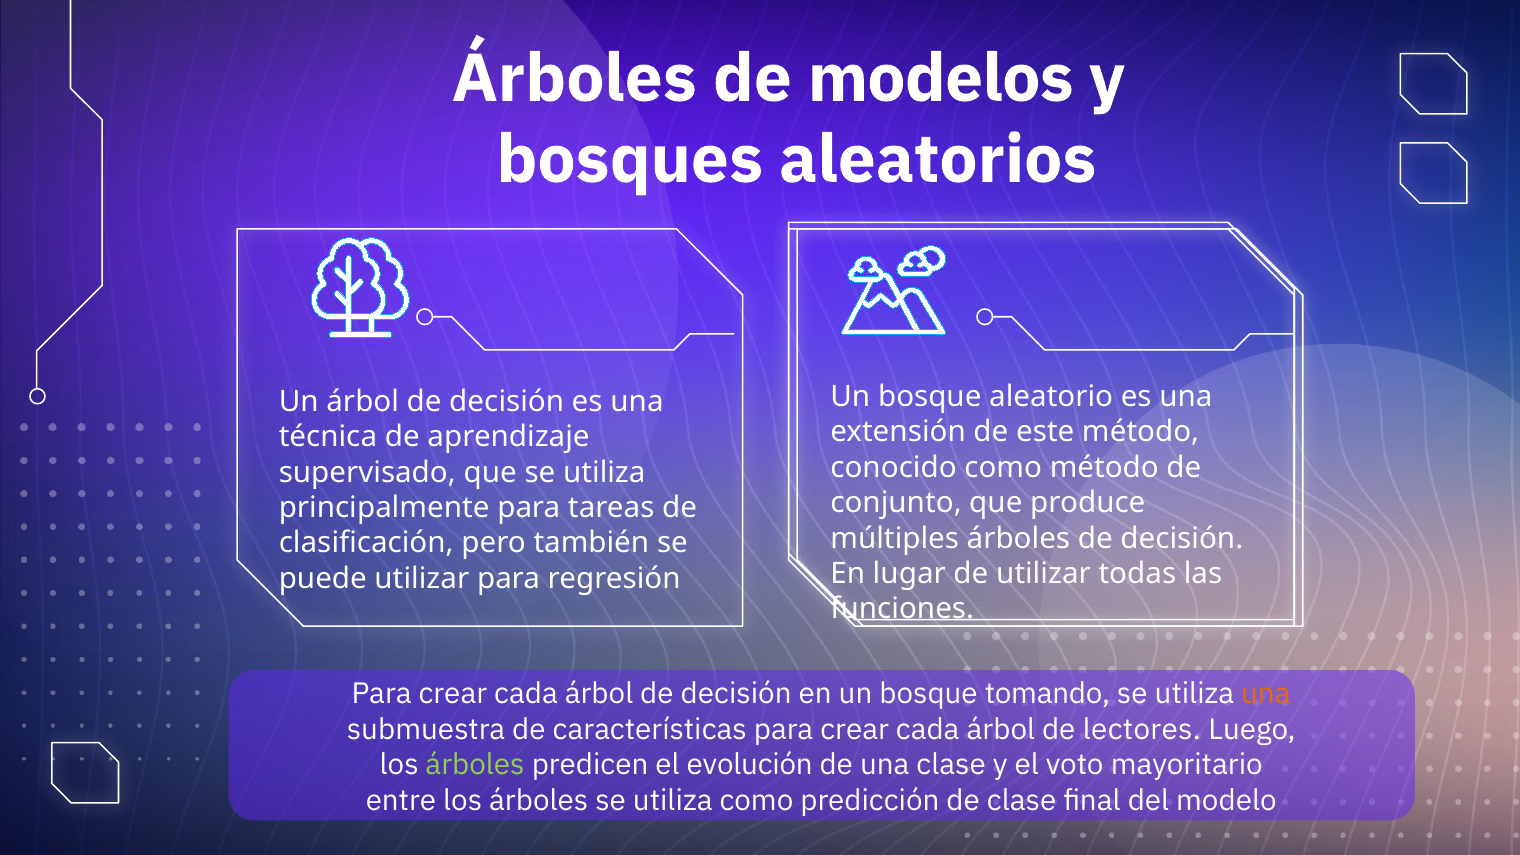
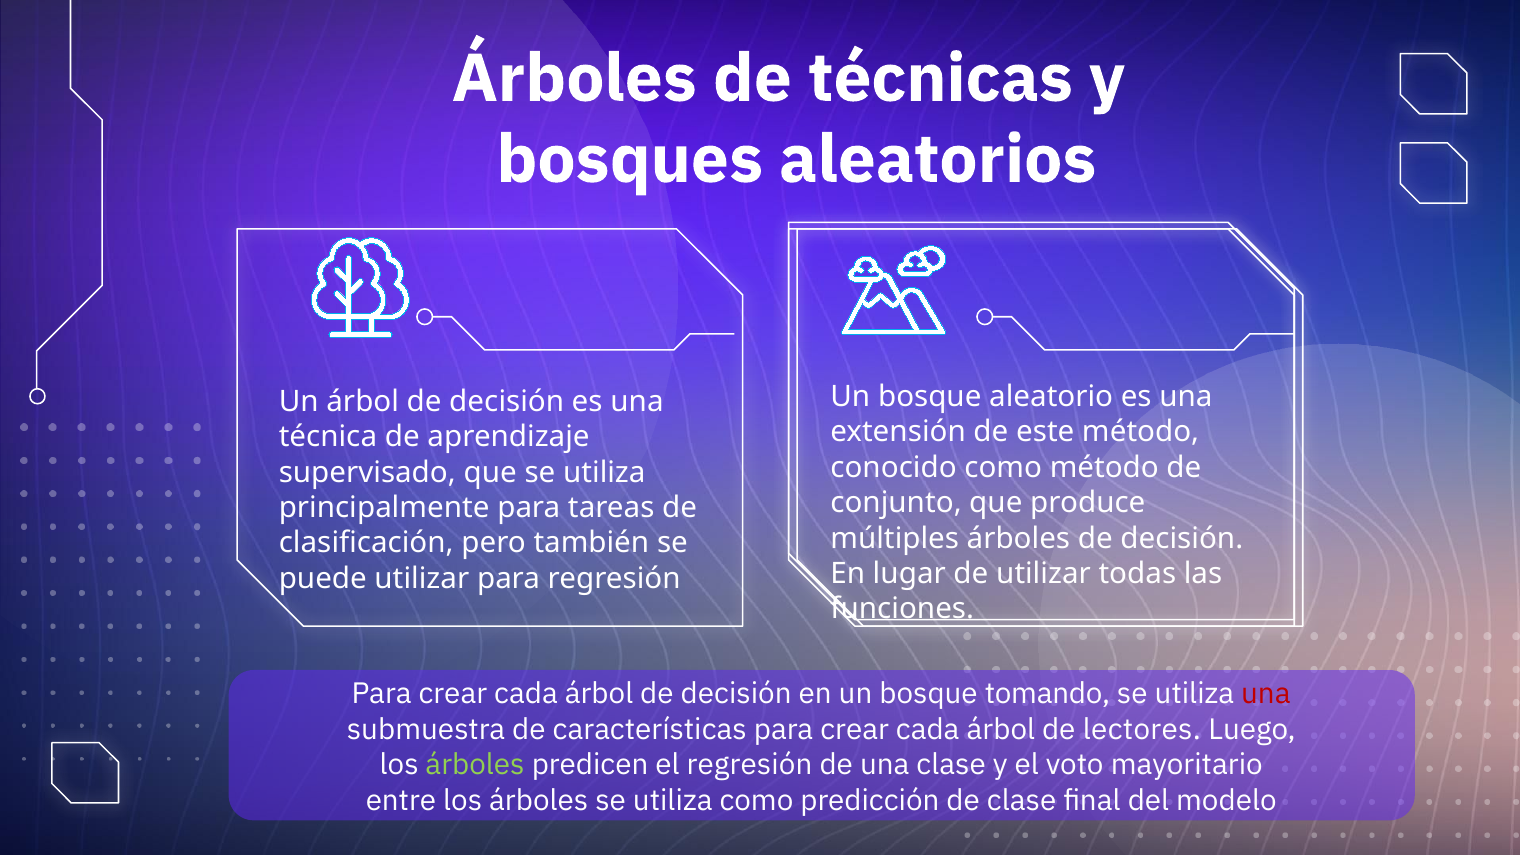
modelos: modelos -> técnicas
una at (1266, 694) colour: orange -> red
el evolución: evolución -> regresión
